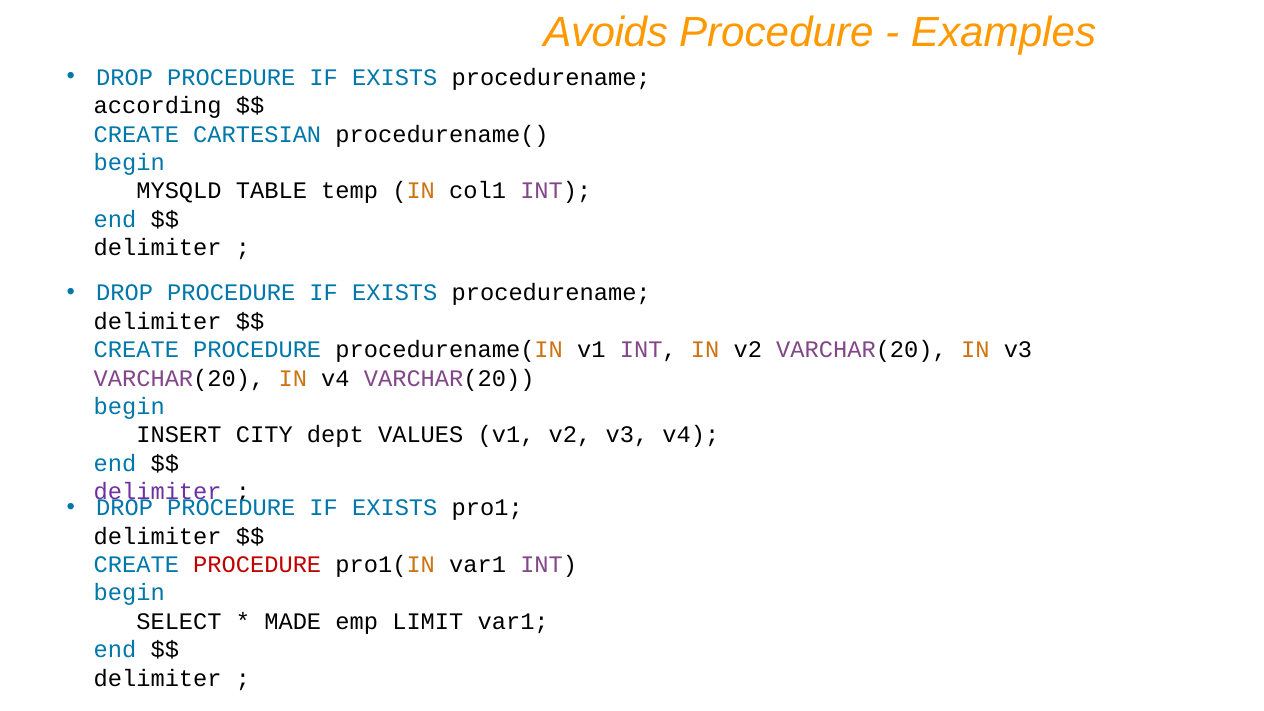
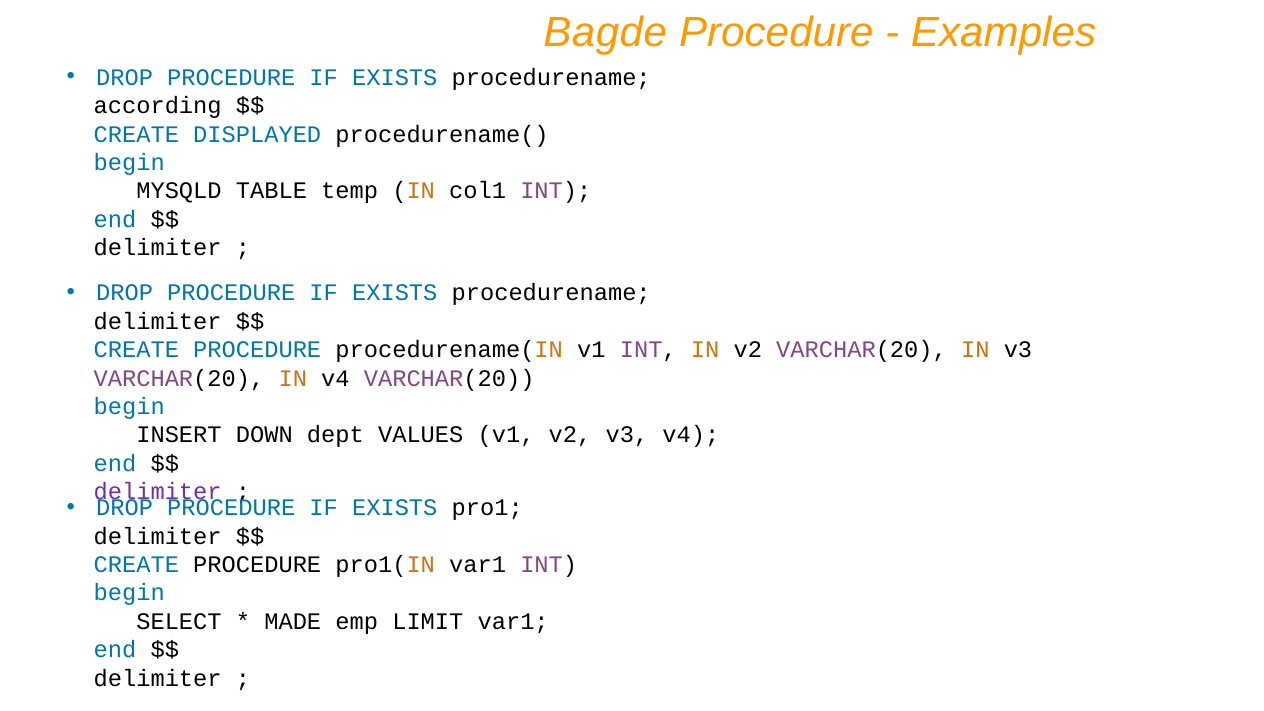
Avoids: Avoids -> Bagde
CARTESIAN: CARTESIAN -> DISPLAYED
CITY: CITY -> DOWN
PROCEDURE at (257, 565) colour: red -> black
